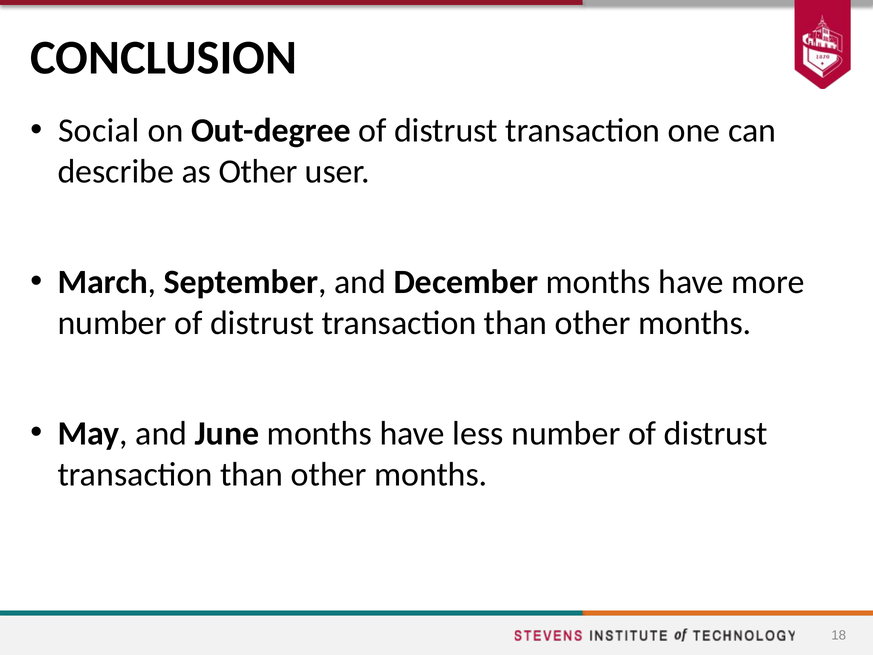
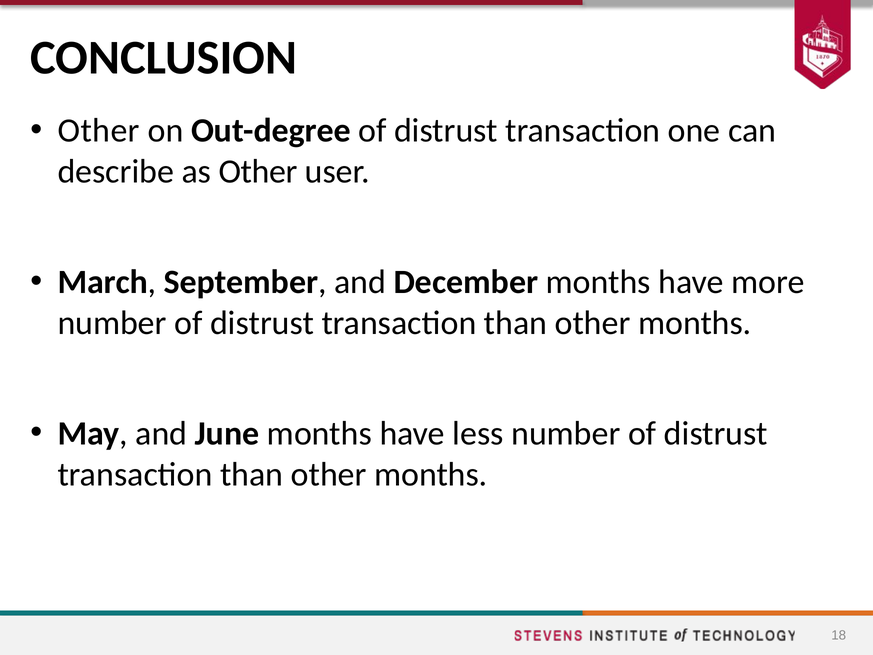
Social at (99, 131): Social -> Other
